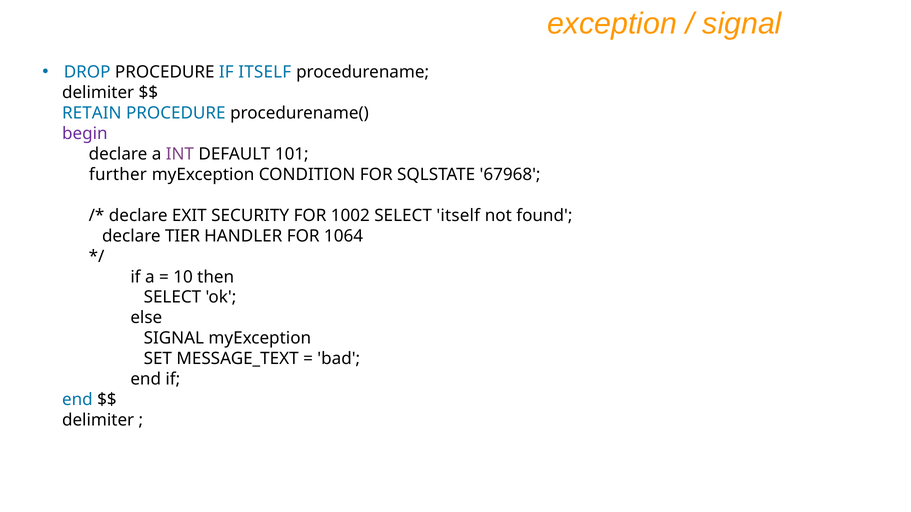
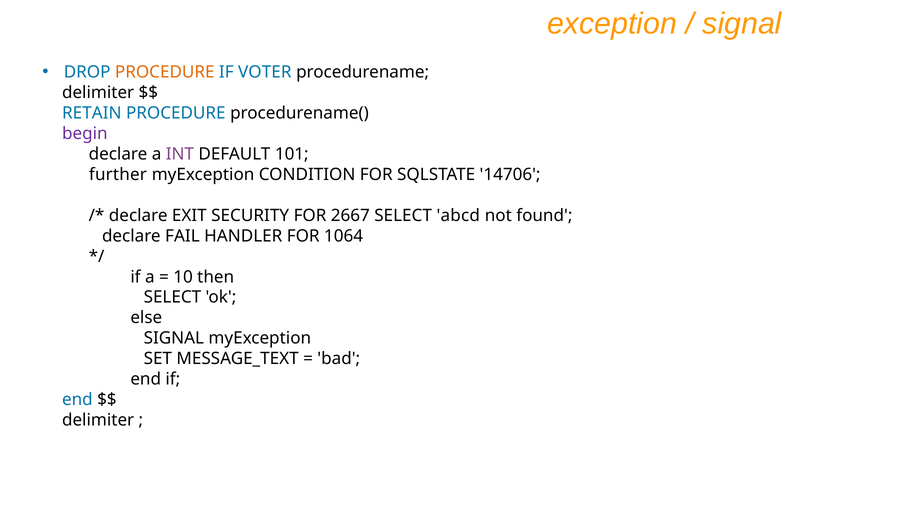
PROCEDURE at (165, 72) colour: black -> orange
IF ITSELF: ITSELF -> VOTER
67968: 67968 -> 14706
1002: 1002 -> 2667
SELECT itself: itself -> abcd
TIER: TIER -> FAIL
